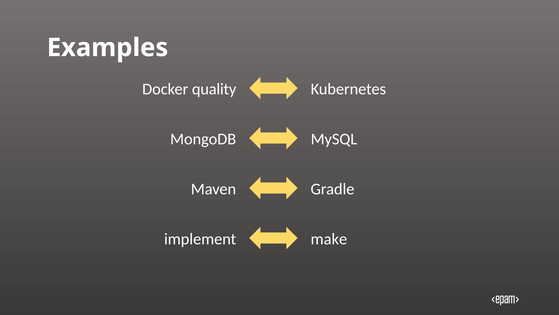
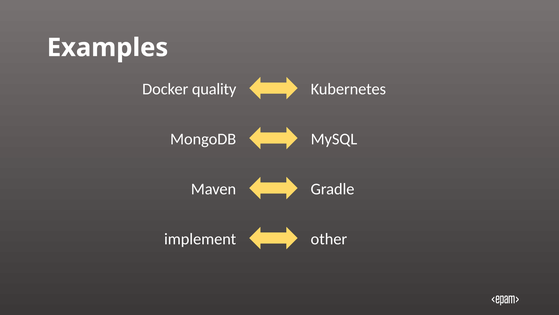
make: make -> other
